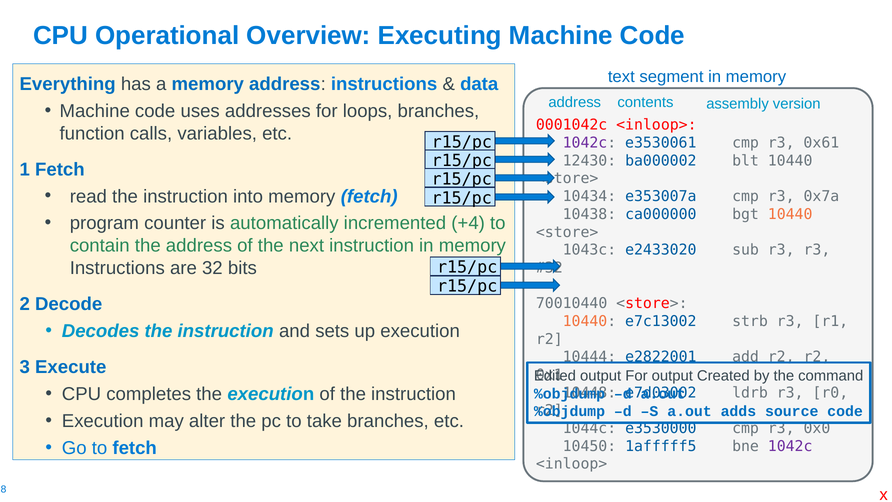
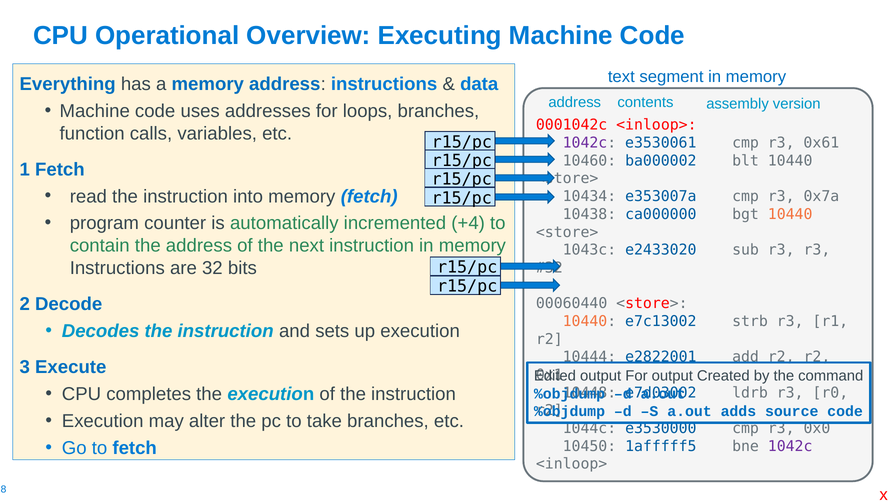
12430: 12430 -> 10460
70010440: 70010440 -> 00060440
